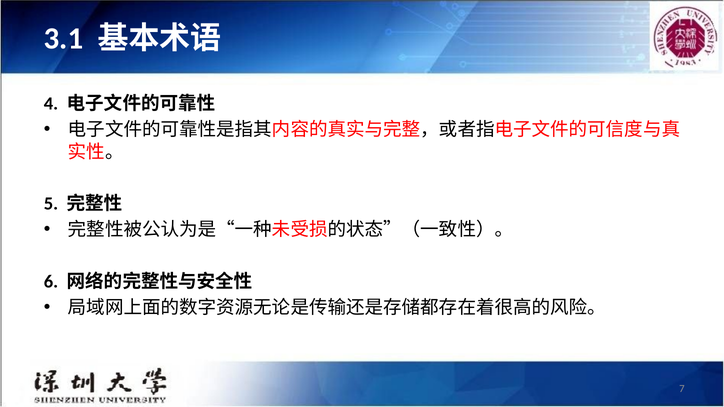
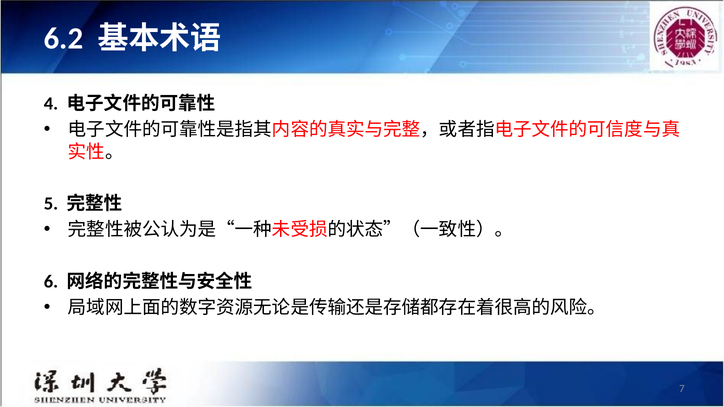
3.1: 3.1 -> 6.2
